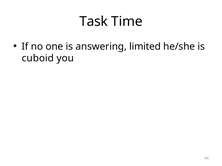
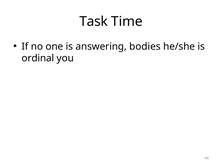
limited: limited -> bodies
cuboid: cuboid -> ordinal
